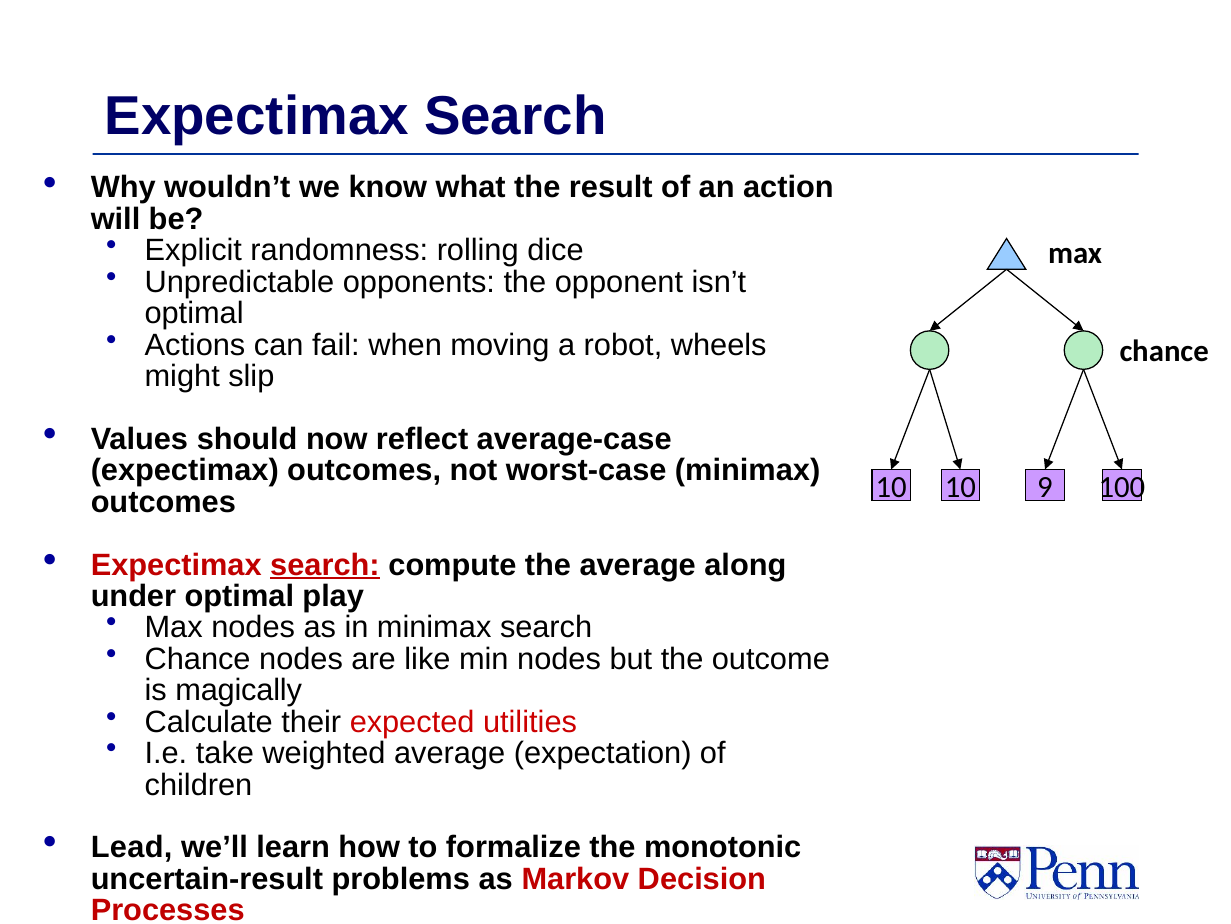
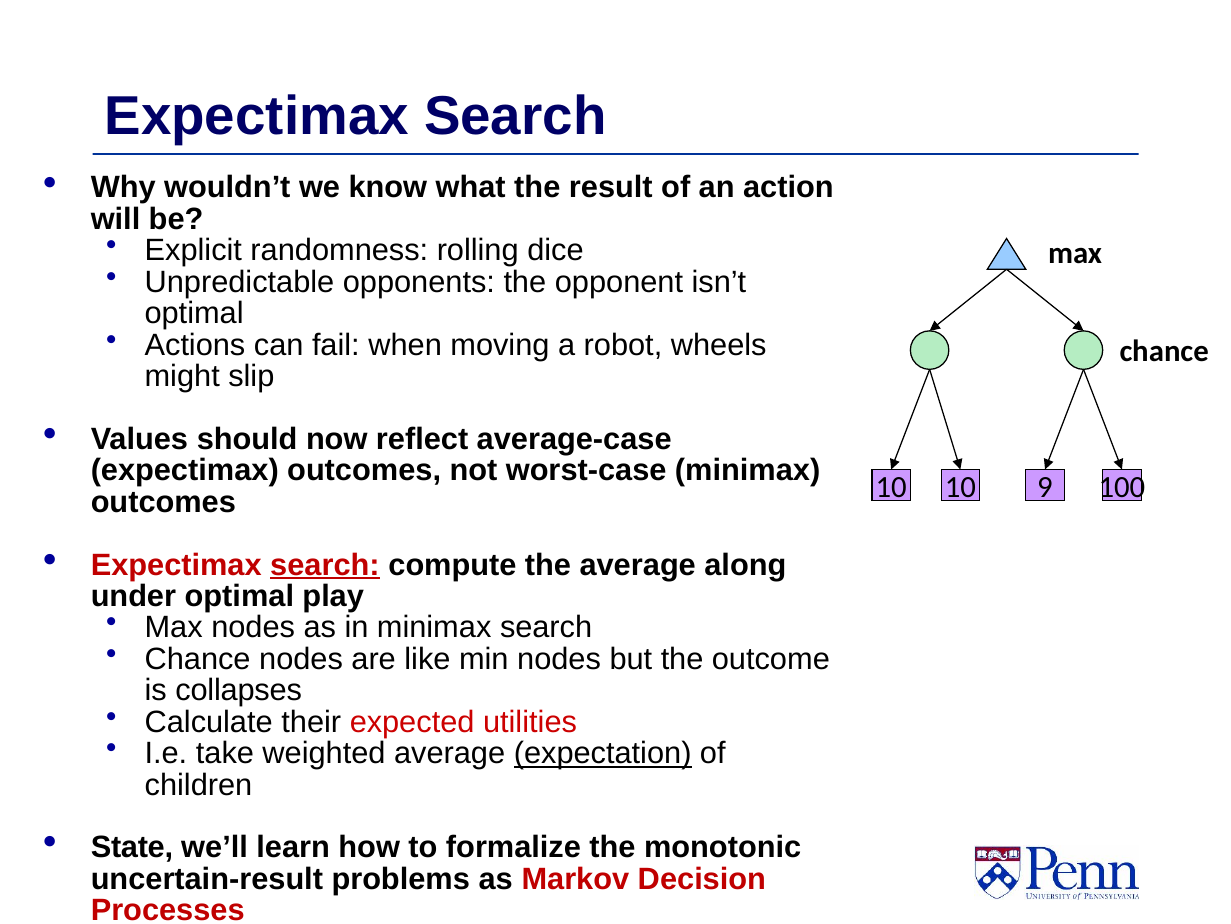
magically: magically -> collapses
expectation underline: none -> present
Lead: Lead -> State
